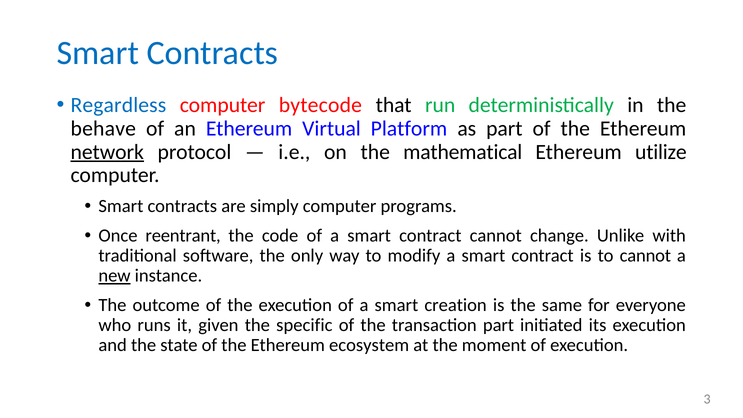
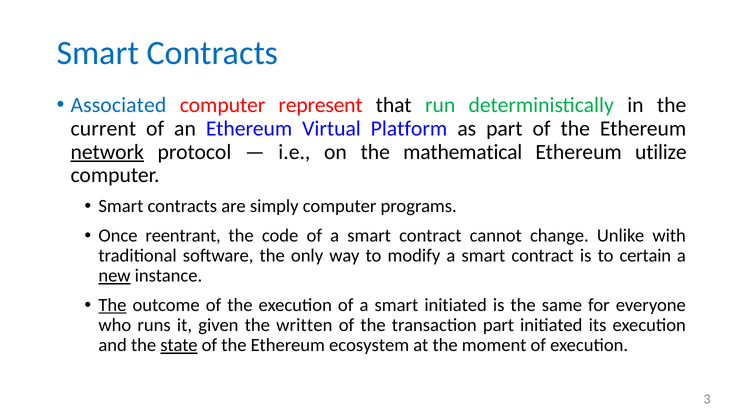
Regardless: Regardless -> Associated
bytecode: bytecode -> represent
behave: behave -> current
to cannot: cannot -> certain
The at (112, 305) underline: none -> present
smart creation: creation -> initiated
specific: specific -> written
state underline: none -> present
